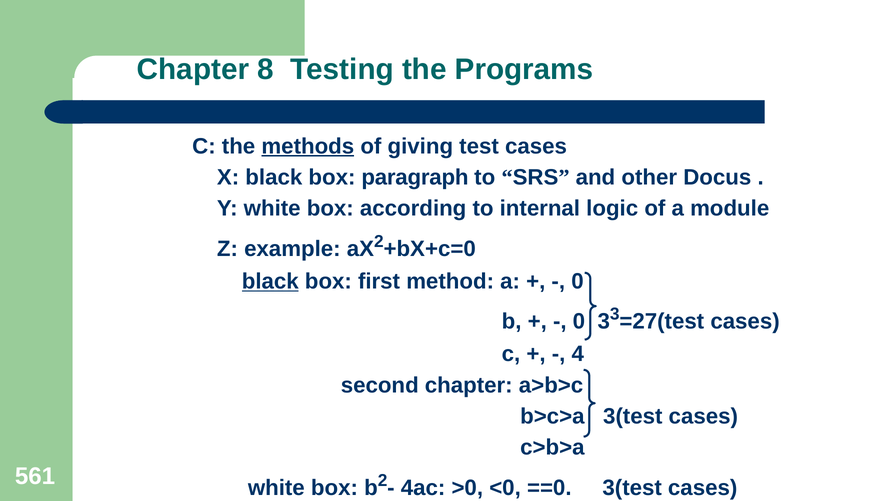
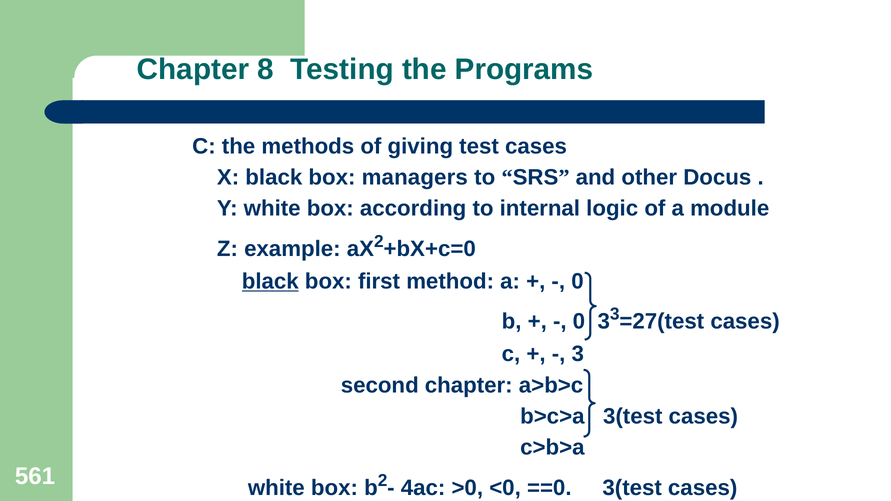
methods underline: present -> none
paragraph: paragraph -> managers
4 at (578, 354): 4 -> 3
